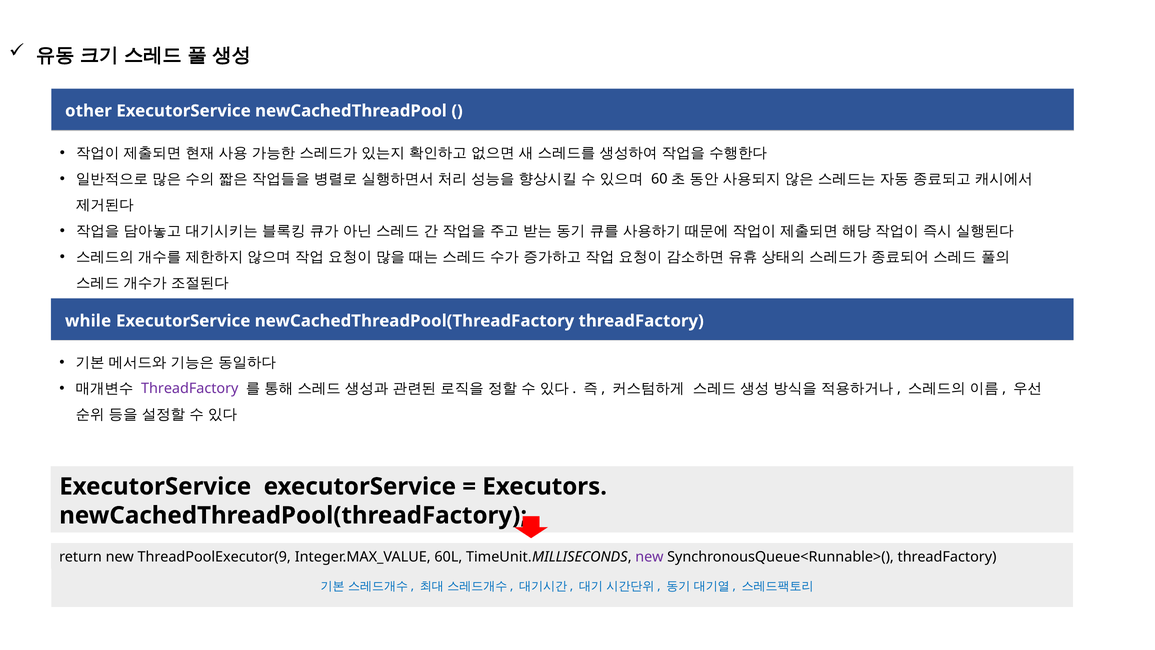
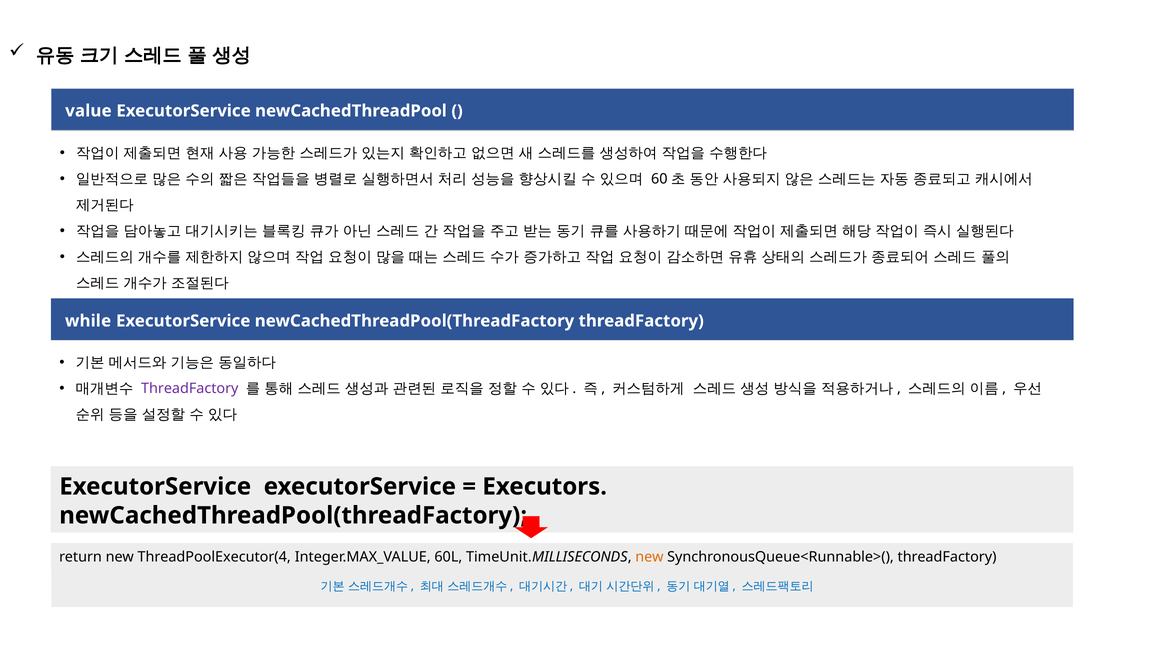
other: other -> value
ThreadPoolExecutor(9: ThreadPoolExecutor(9 -> ThreadPoolExecutor(4
new at (649, 557) colour: purple -> orange
